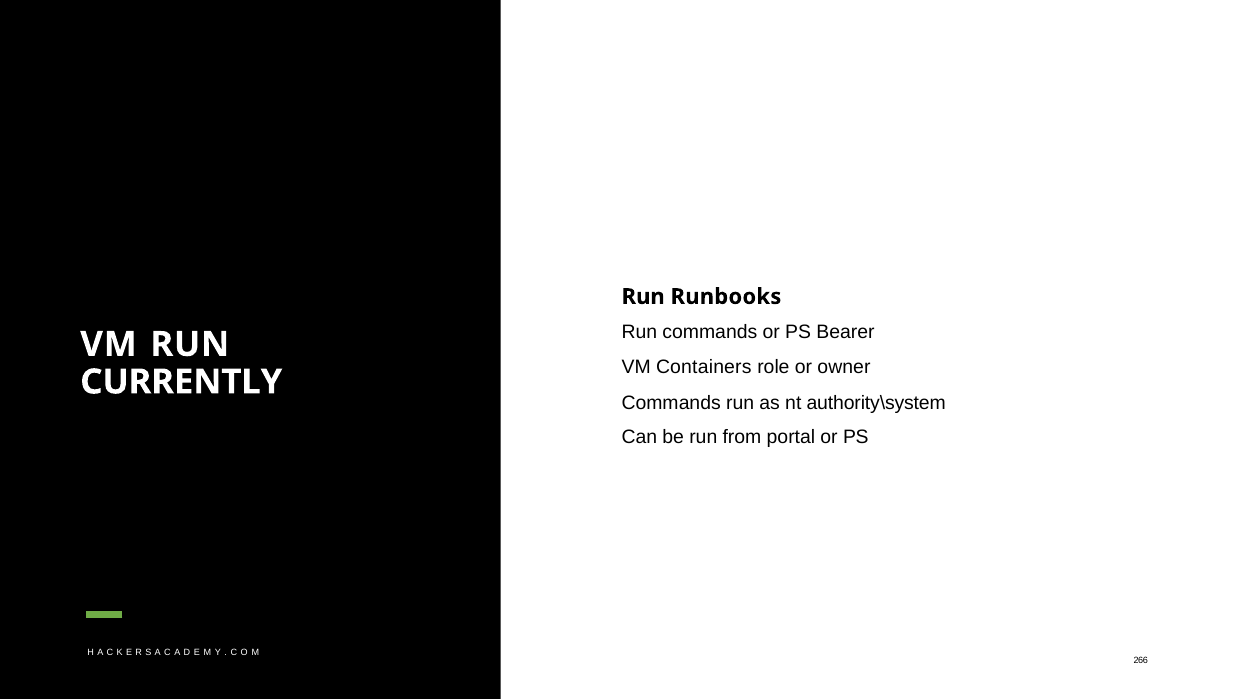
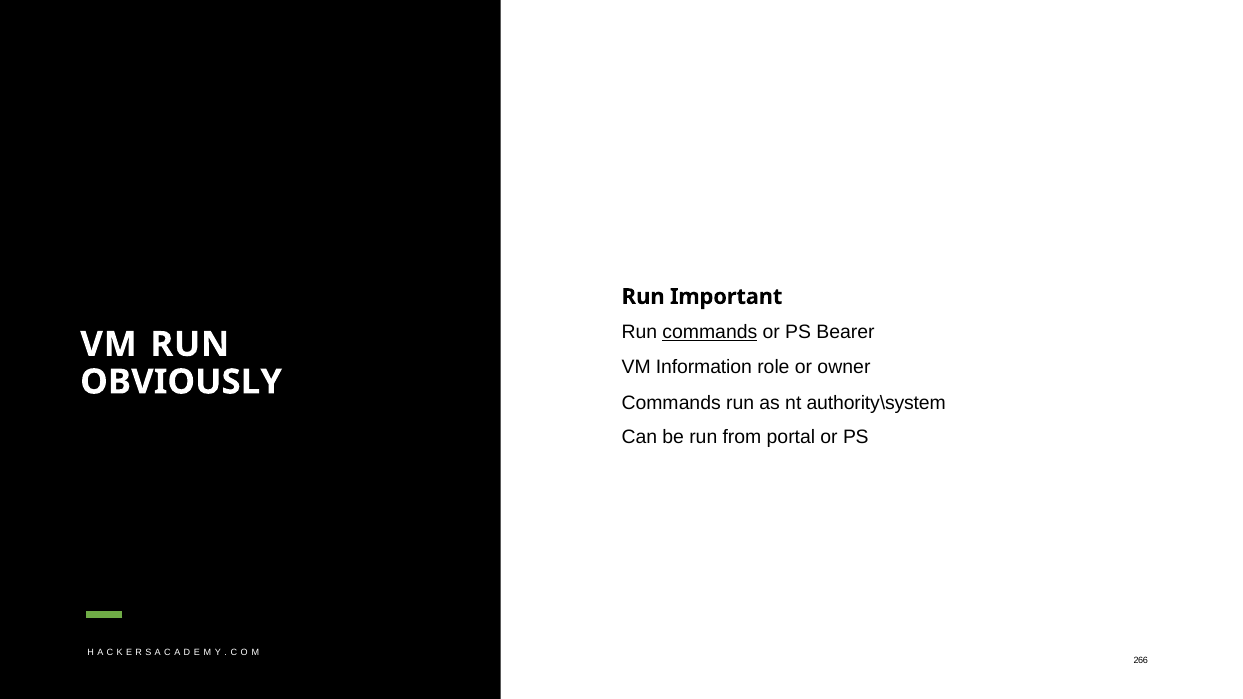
Runbooks: Runbooks -> Important
commands at (710, 333) underline: none -> present
Containers: Containers -> Information
CURRENTLY: CURRENTLY -> OBVIOUSLY
